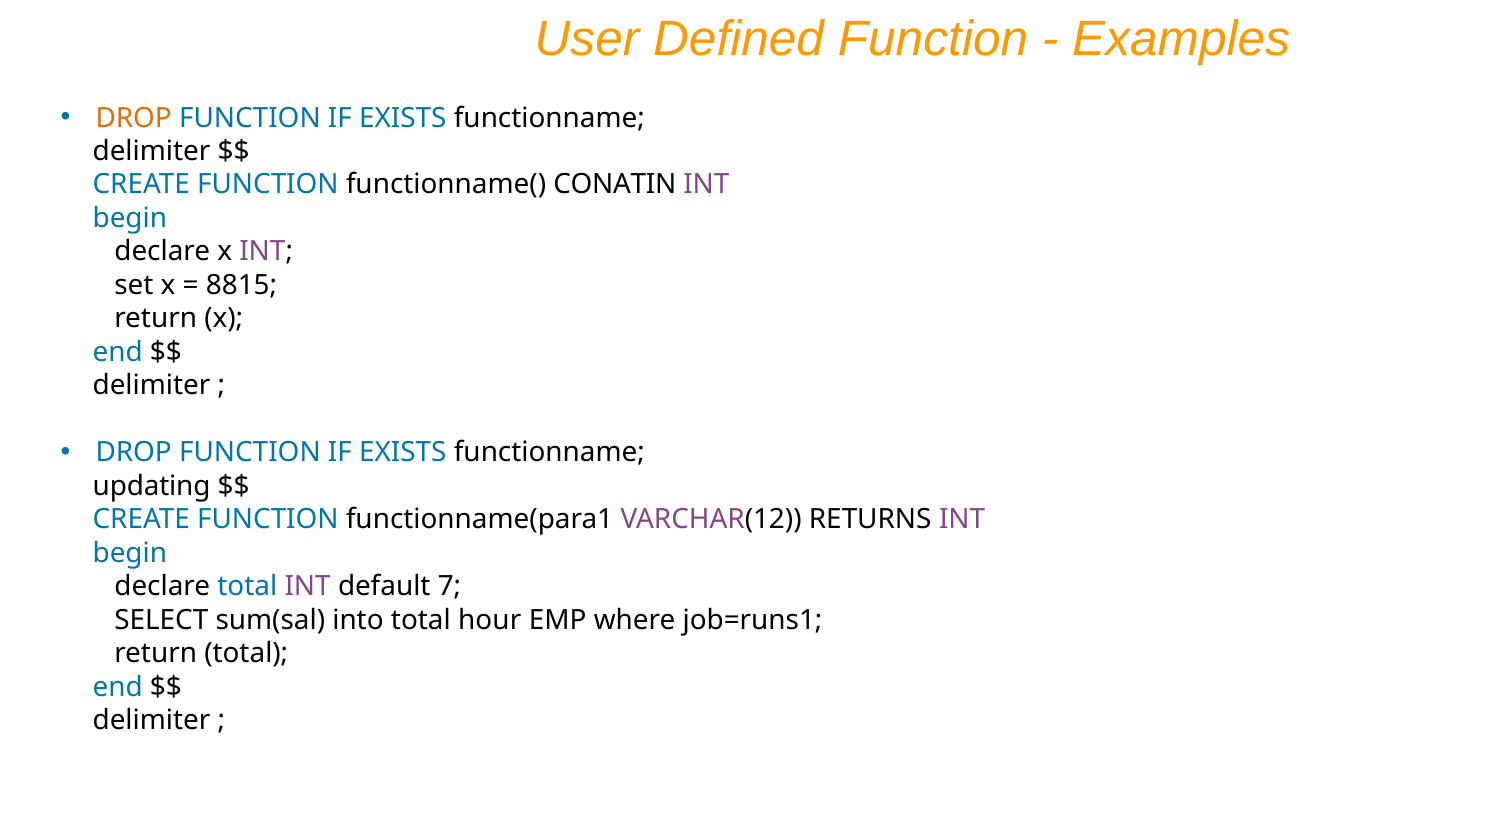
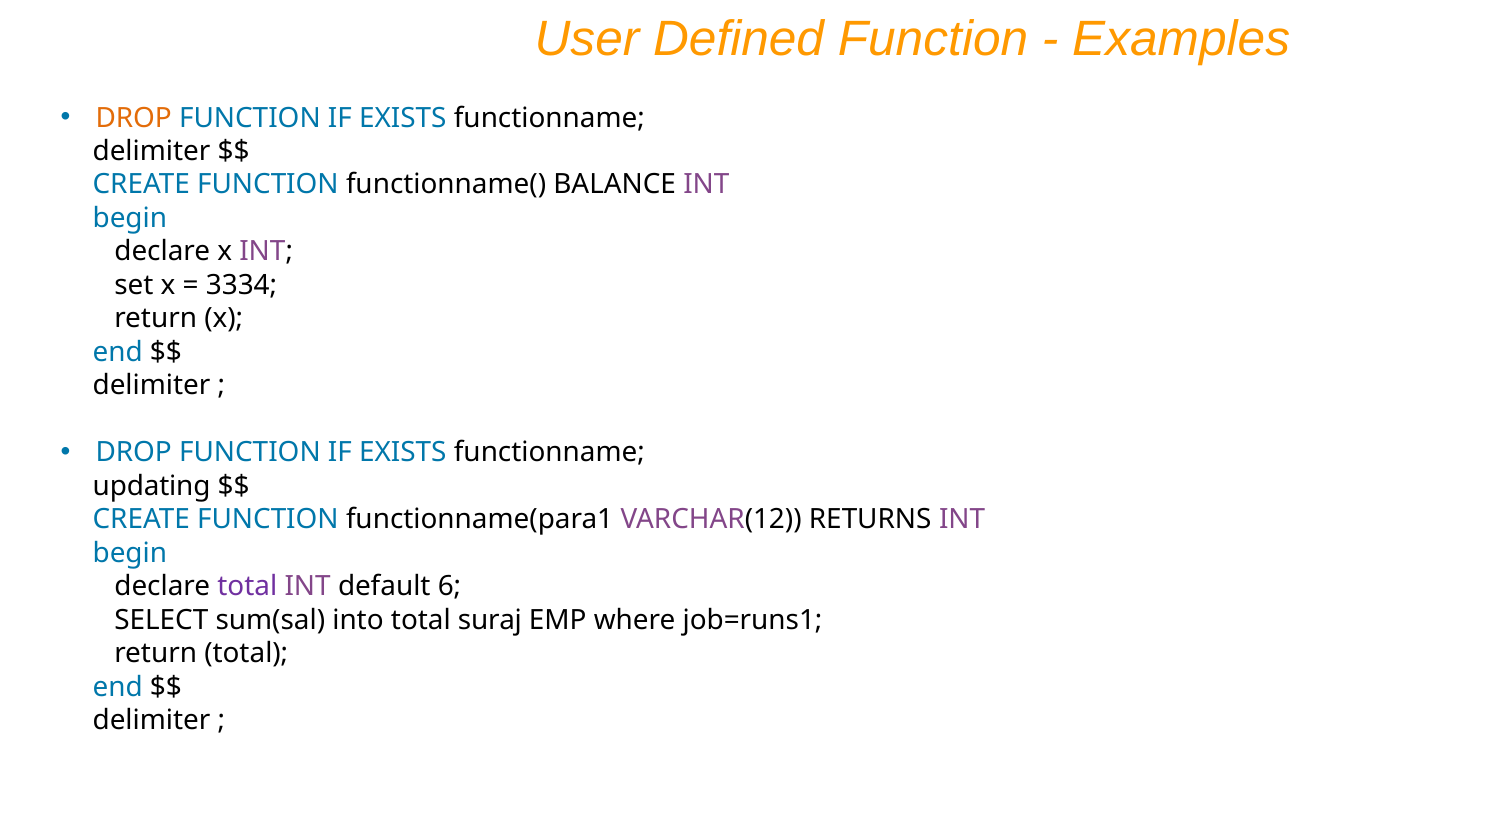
CONATIN: CONATIN -> BALANCE
8815: 8815 -> 3334
total at (247, 587) colour: blue -> purple
7: 7 -> 6
hour: hour -> suraj
